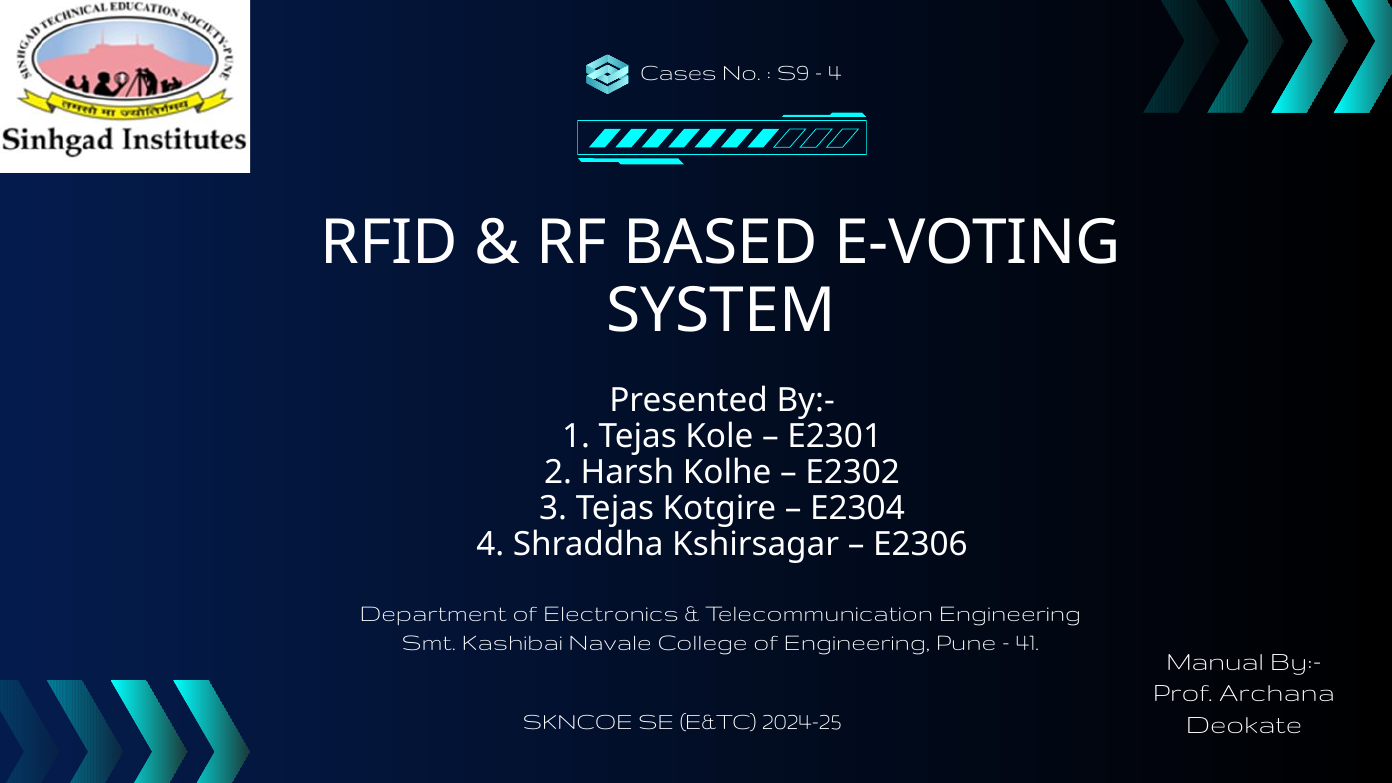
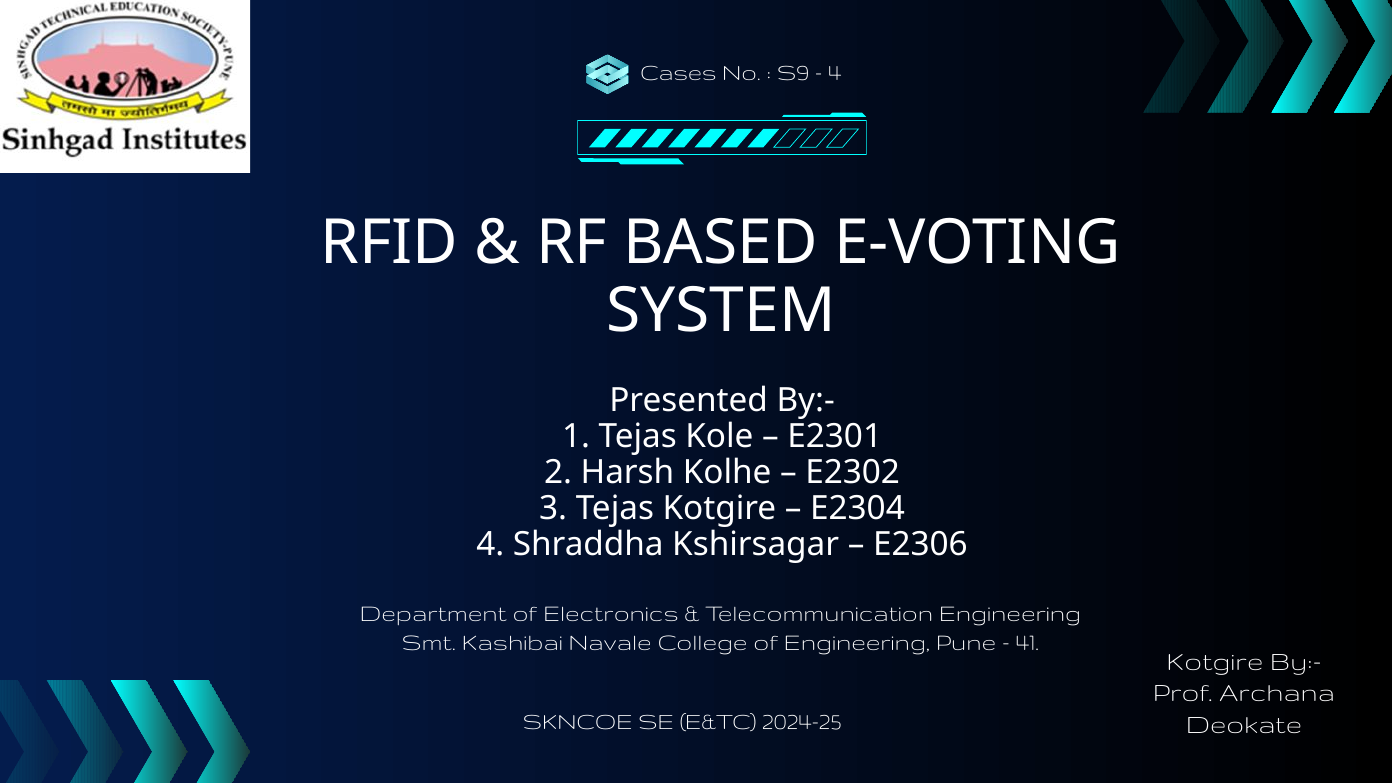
Manual at (1215, 660): Manual -> Kotgire
